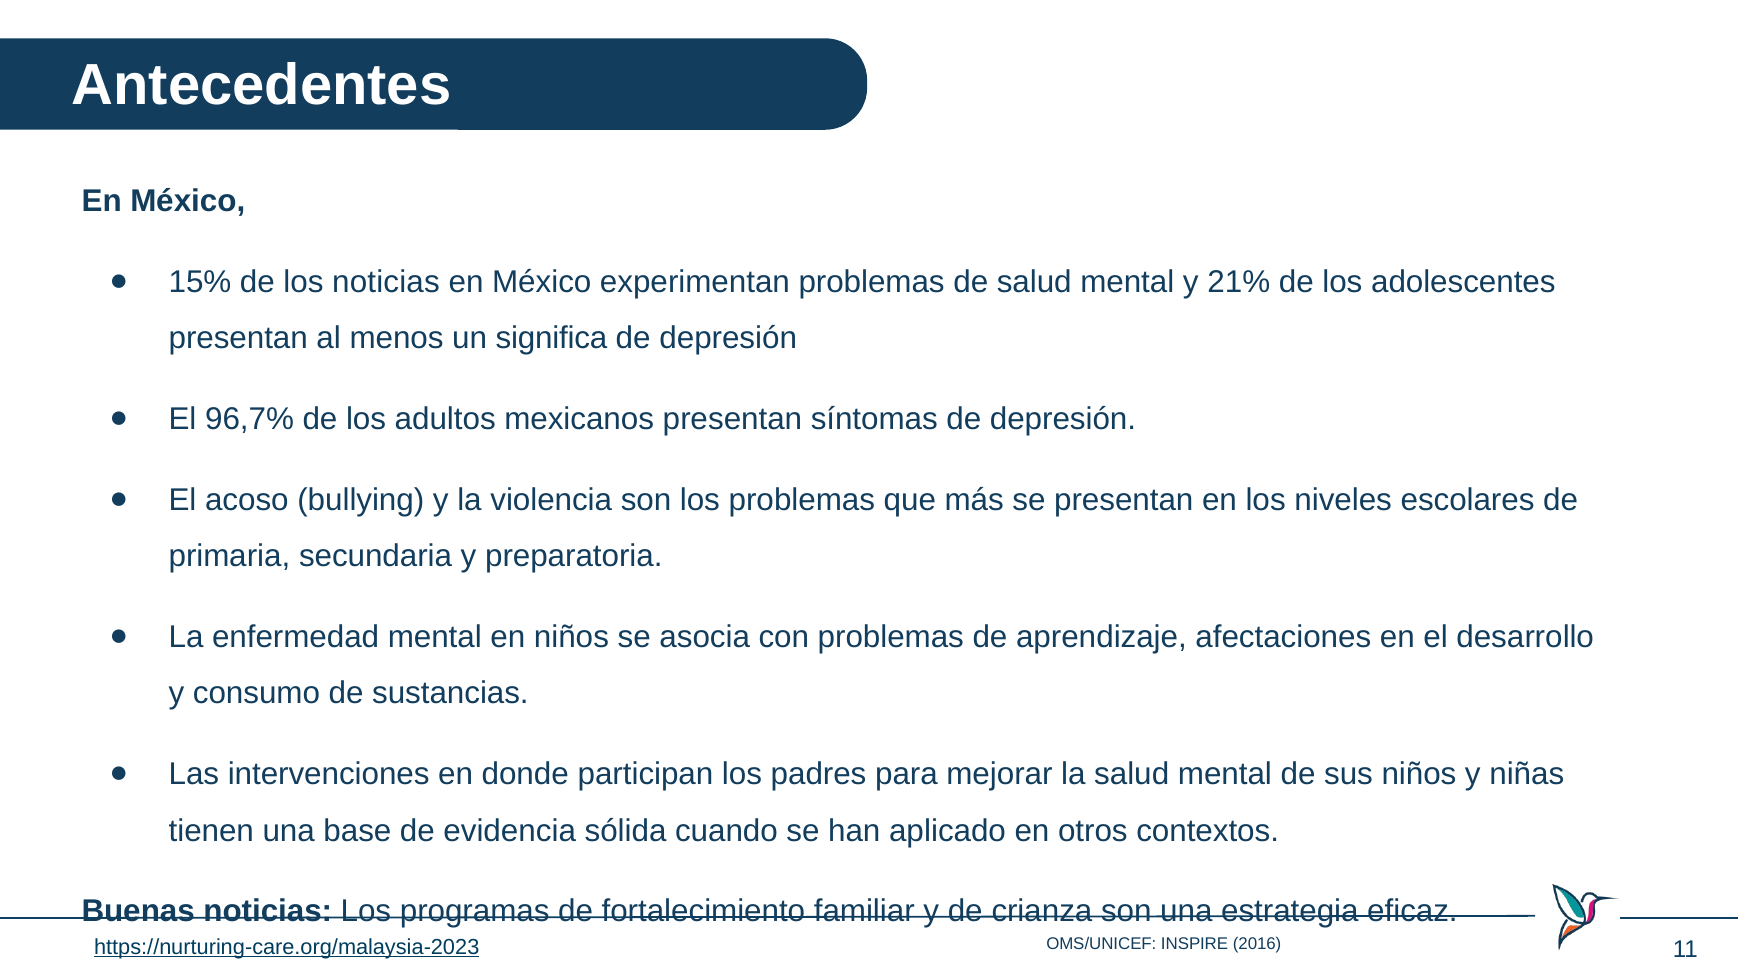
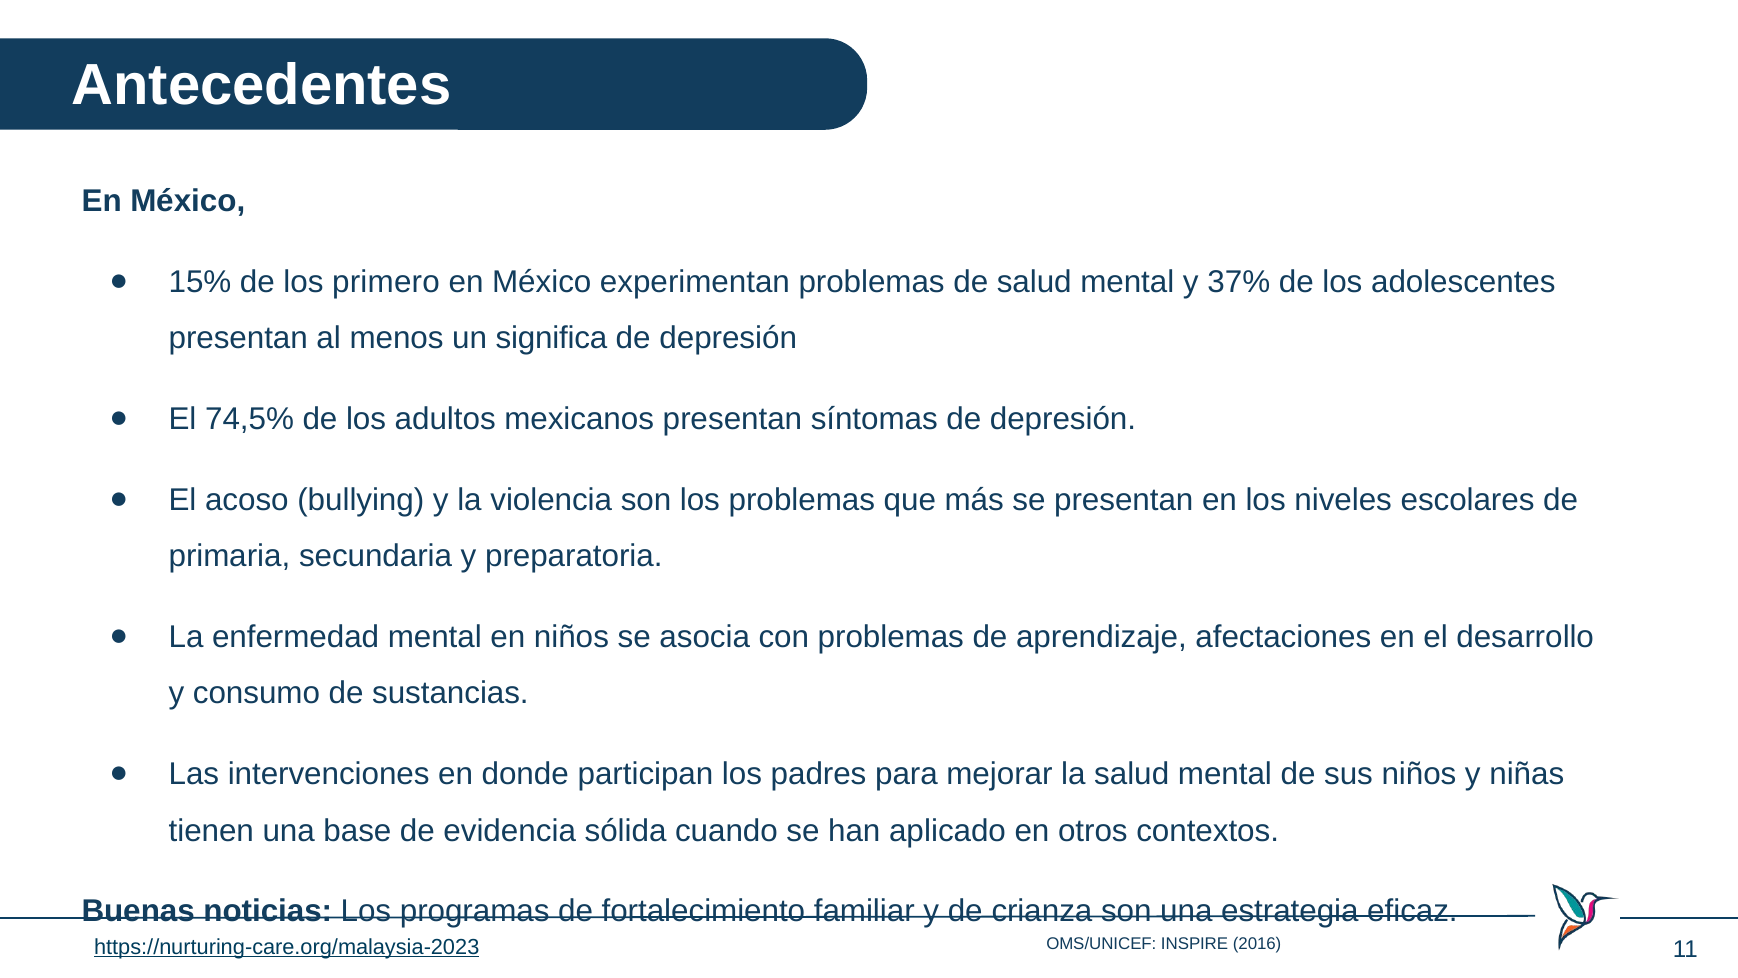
los noticias: noticias -> primero
21%: 21% -> 37%
96,7%: 96,7% -> 74,5%
